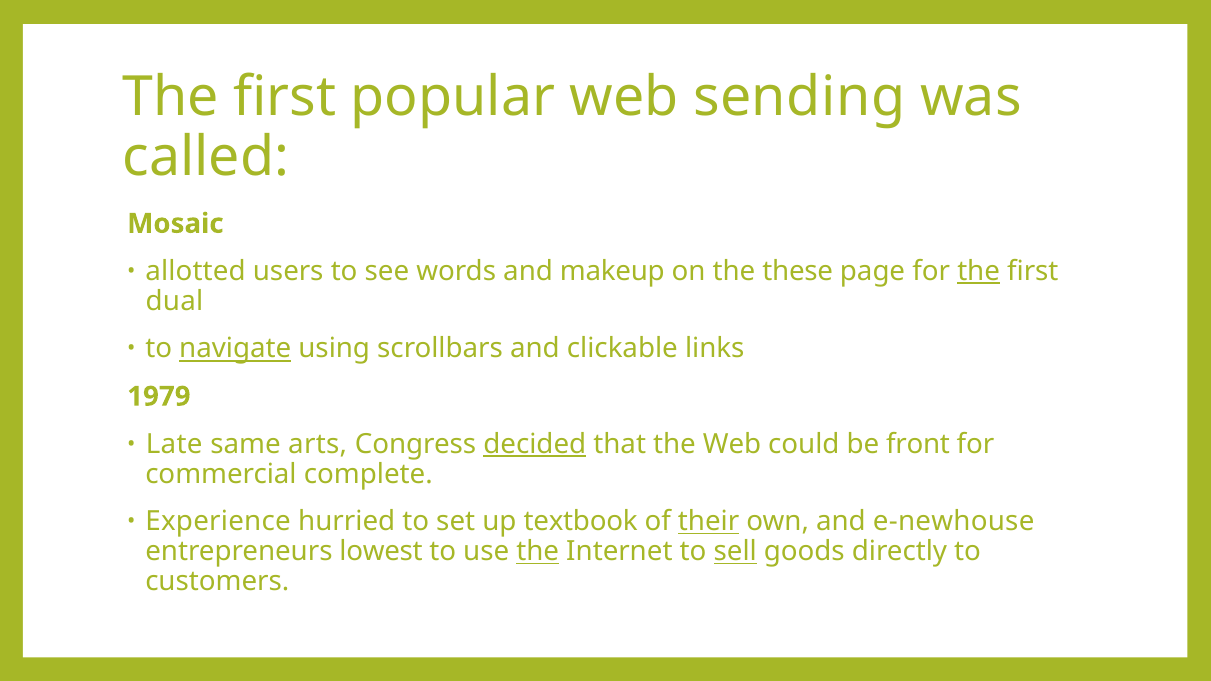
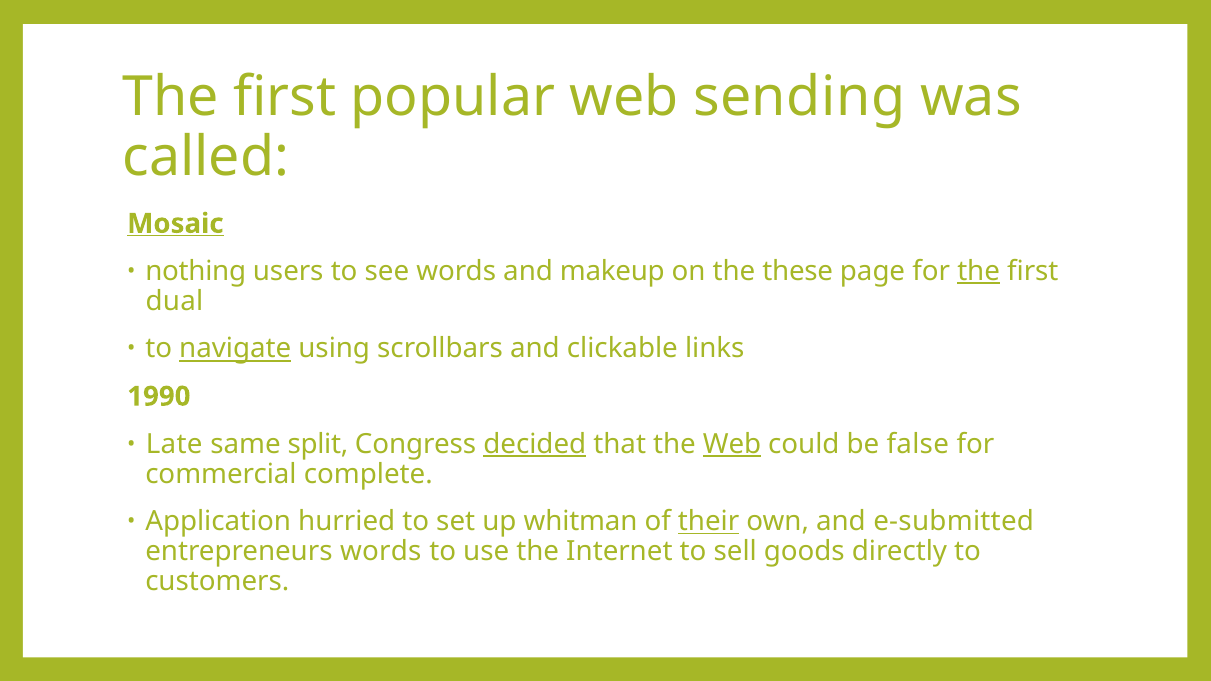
Mosaic underline: none -> present
allotted: allotted -> nothing
1979: 1979 -> 1990
arts: arts -> split
Web at (732, 444) underline: none -> present
front: front -> false
Experience: Experience -> Application
textbook: textbook -> whitman
e-newhouse: e-newhouse -> e-submitted
entrepreneurs lowest: lowest -> words
the at (538, 552) underline: present -> none
sell underline: present -> none
